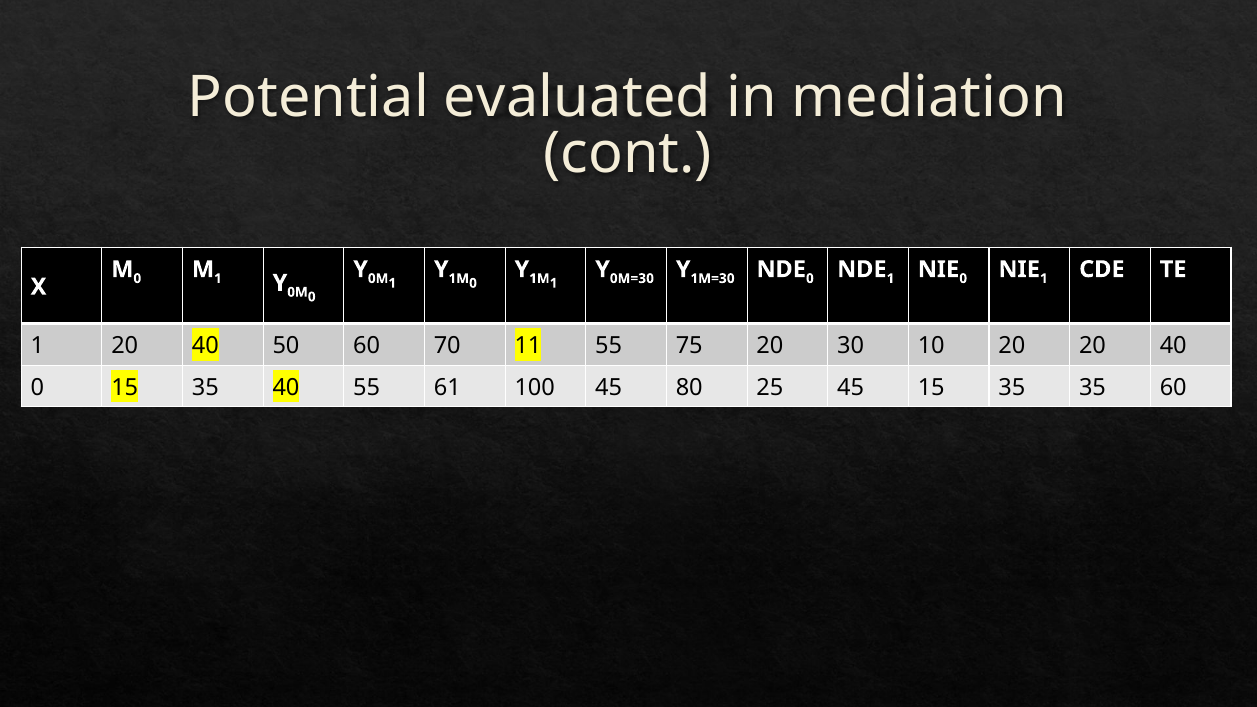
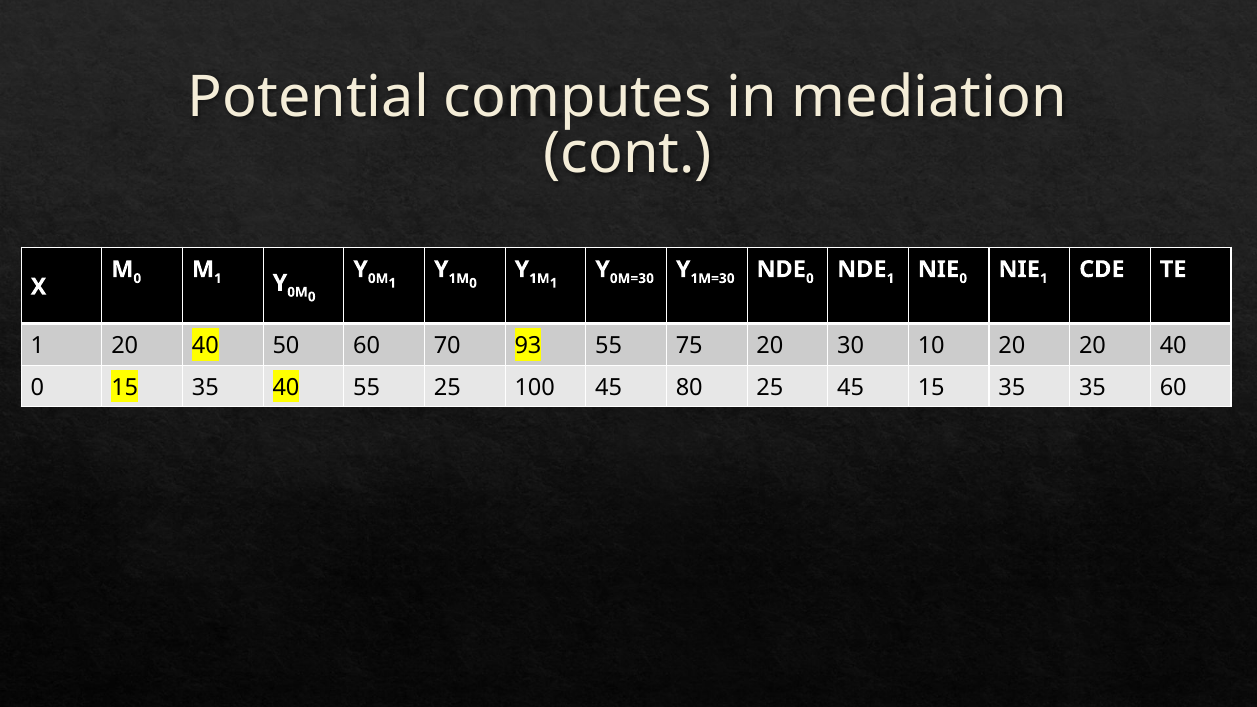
evaluated: evaluated -> computes
11: 11 -> 93
55 61: 61 -> 25
